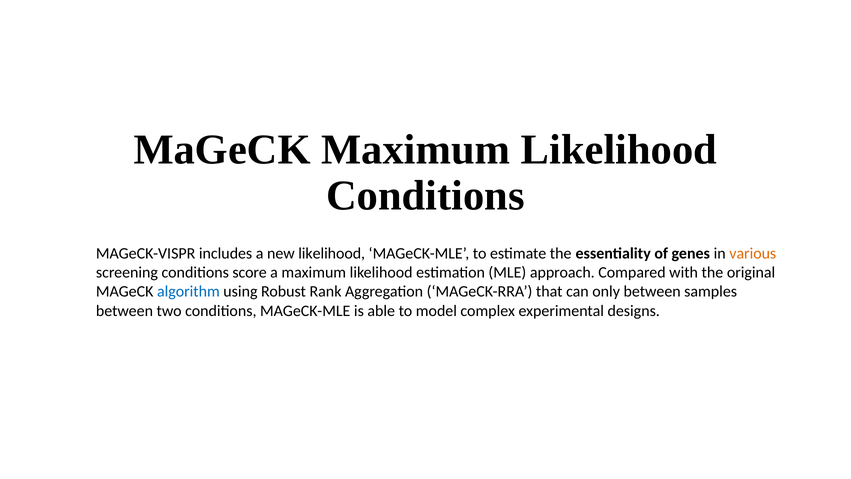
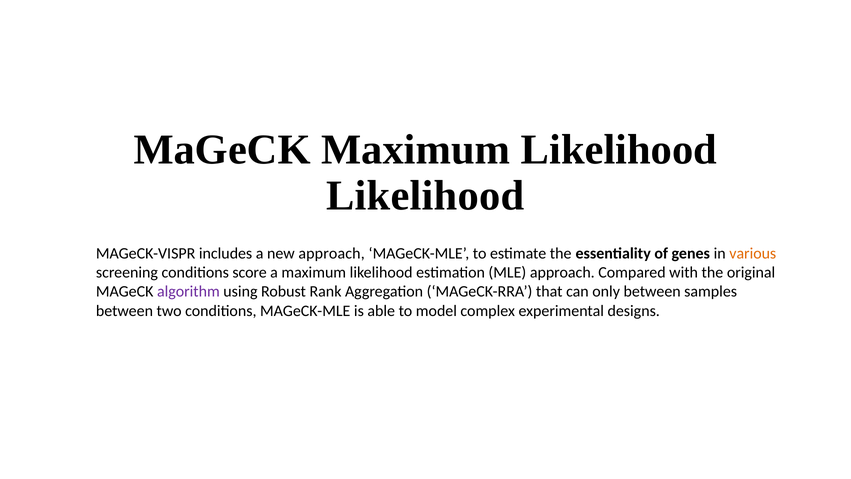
Conditions at (425, 196): Conditions -> Likelihood
new likelihood: likelihood -> approach
algorithm colour: blue -> purple
